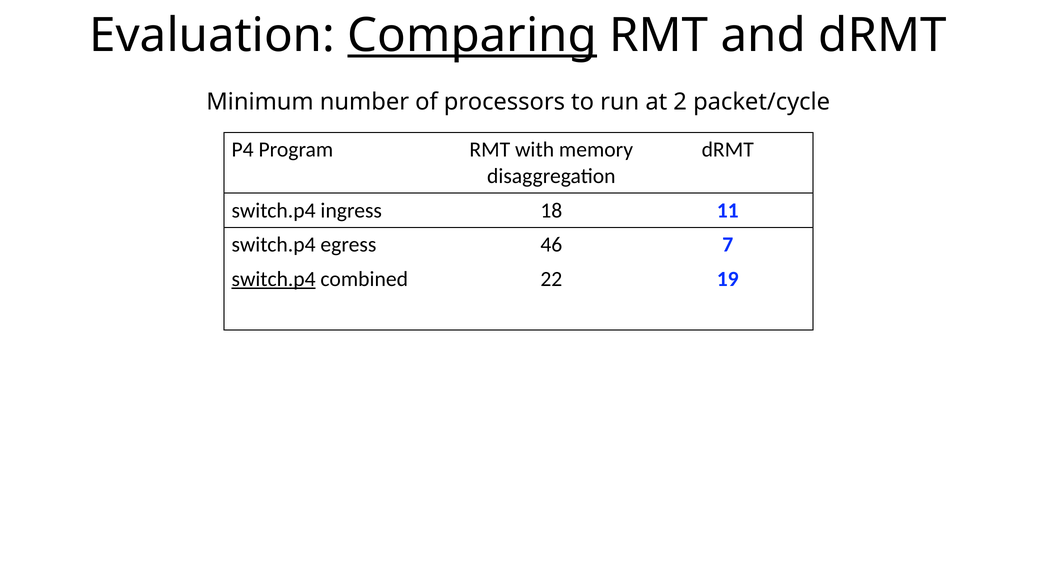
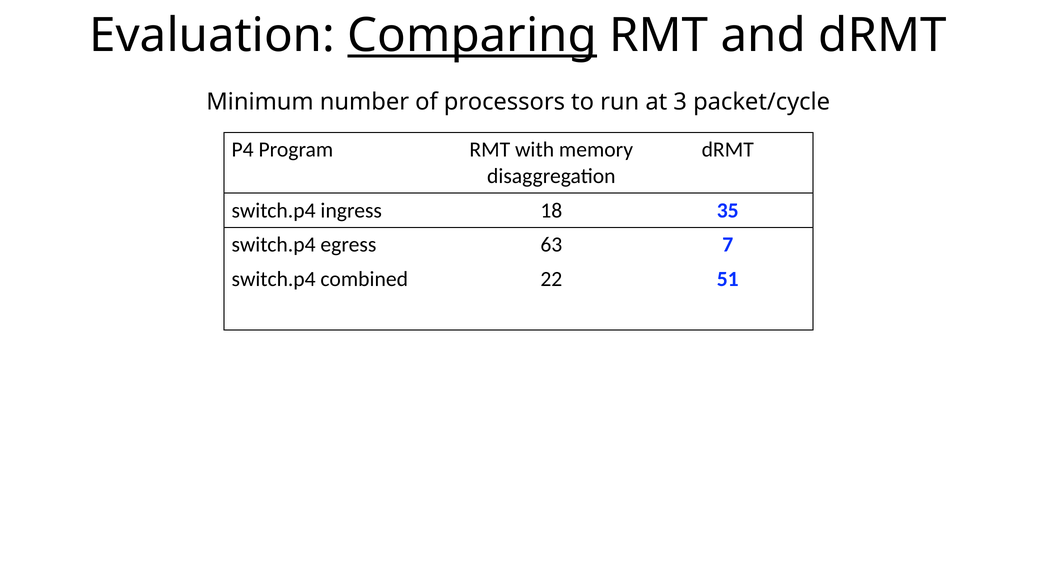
2: 2 -> 3
11: 11 -> 35
46: 46 -> 63
switch.p4 at (274, 279) underline: present -> none
19: 19 -> 51
